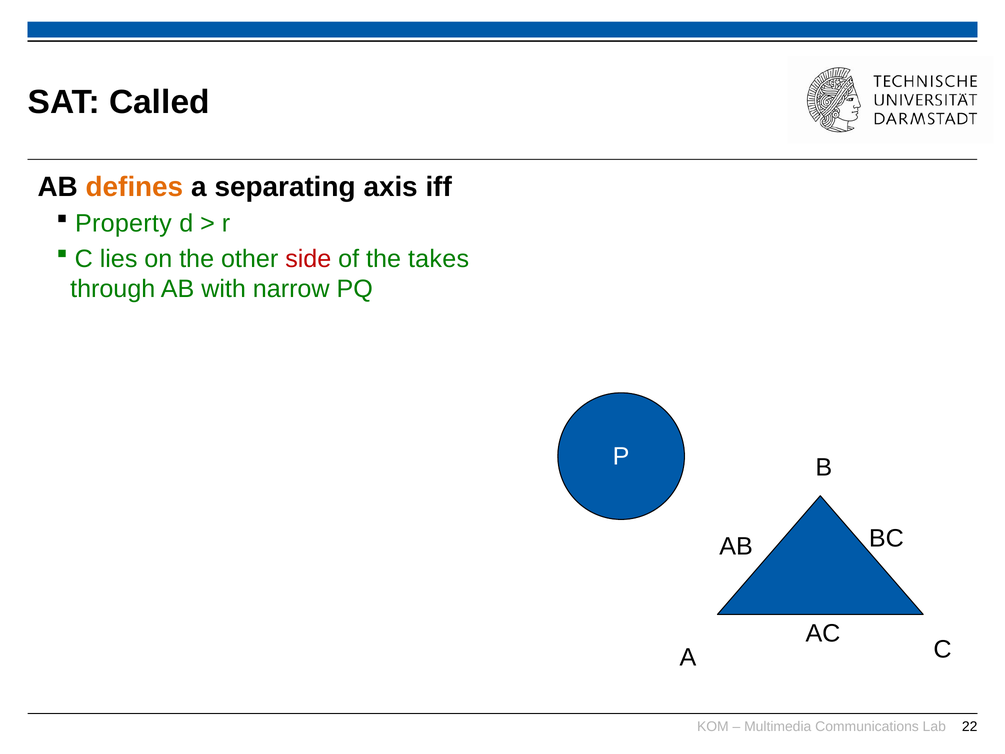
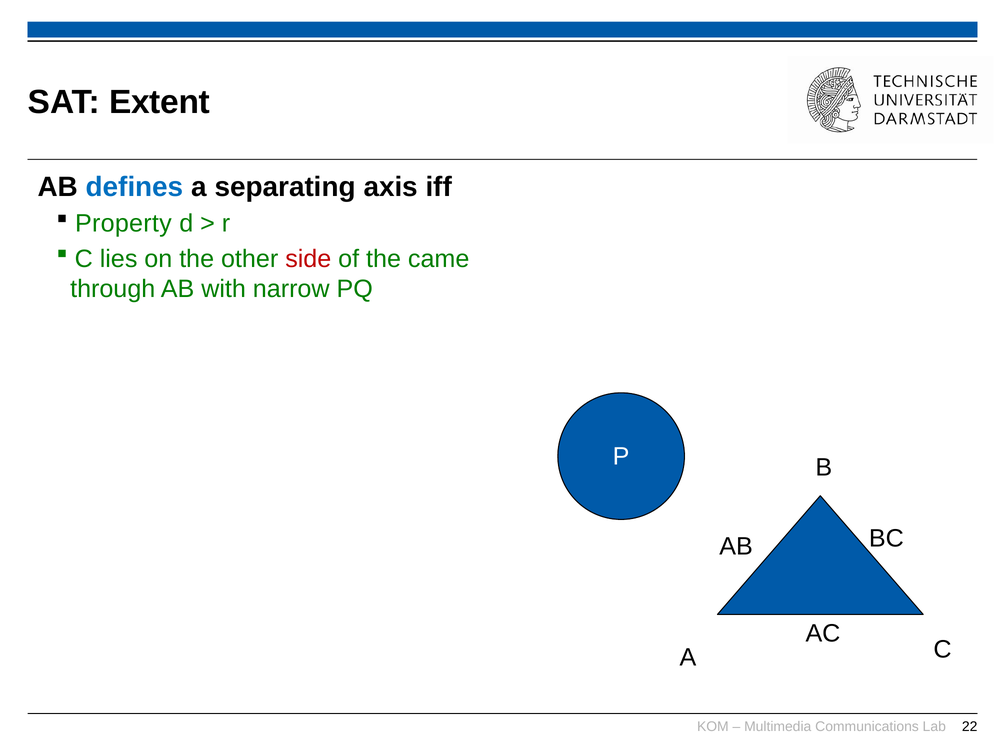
Called: Called -> Extent
defines colour: orange -> blue
takes: takes -> came
